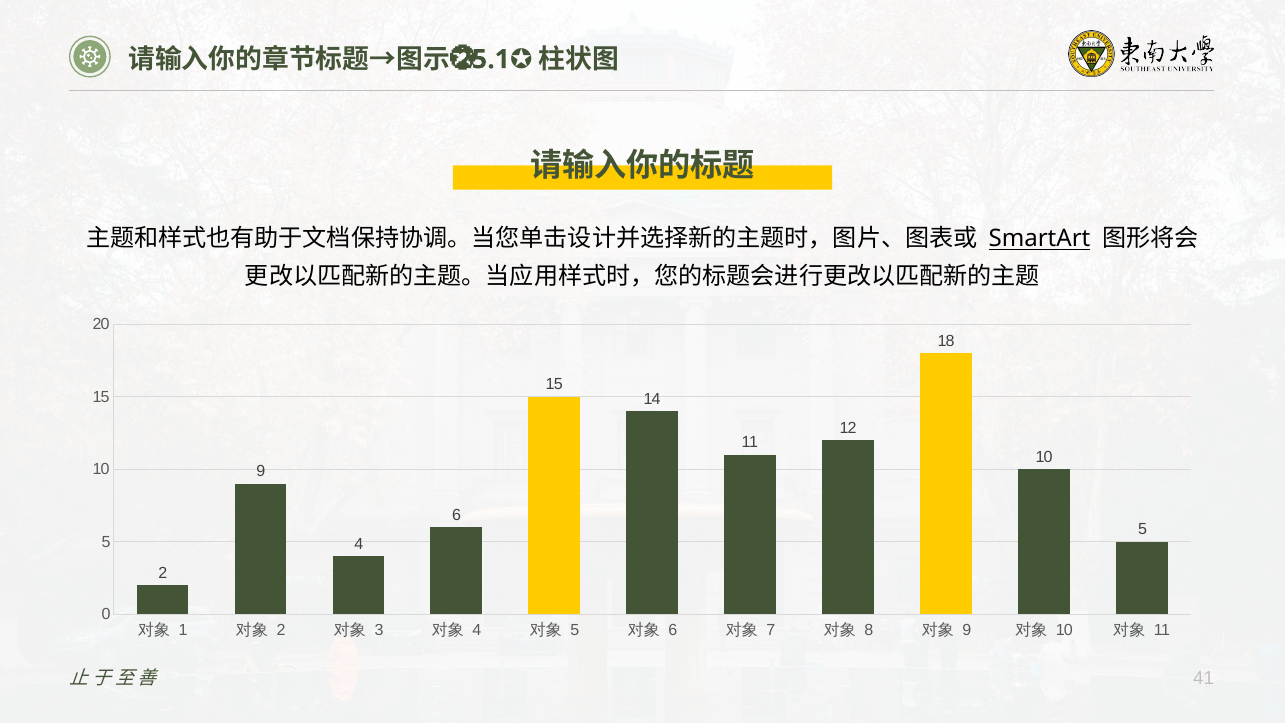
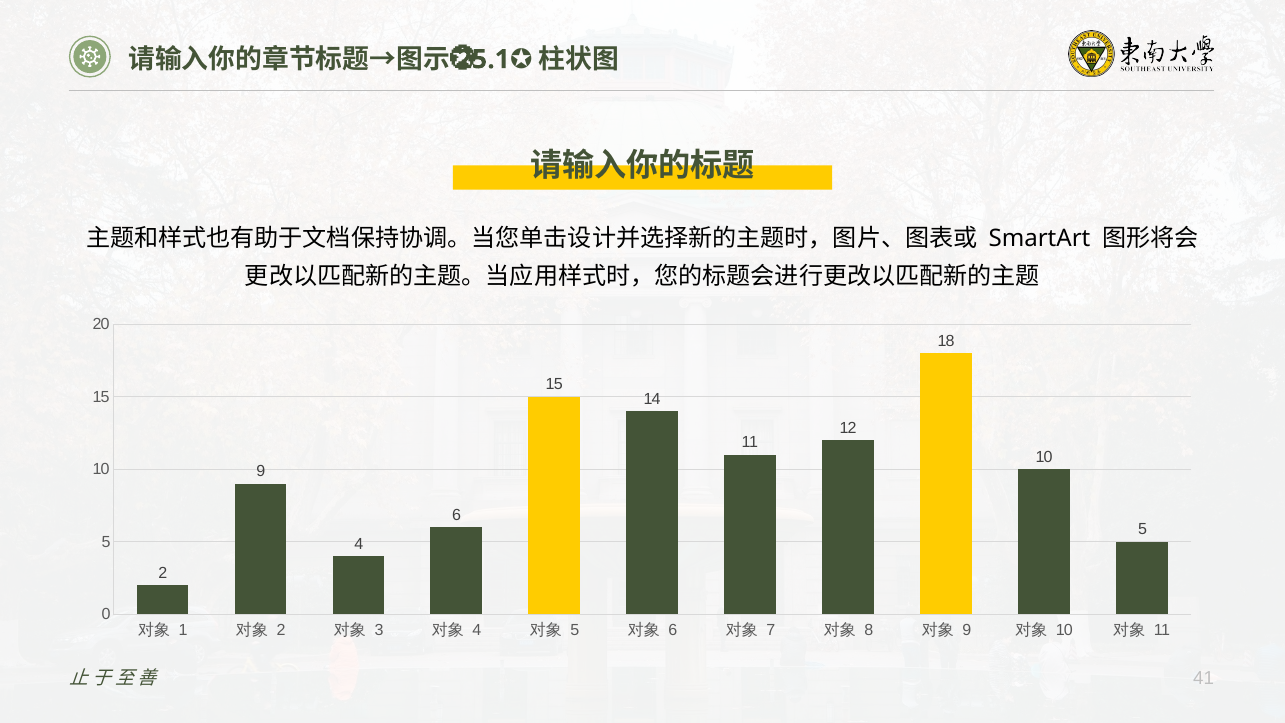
SmartArt underline: present -> none
